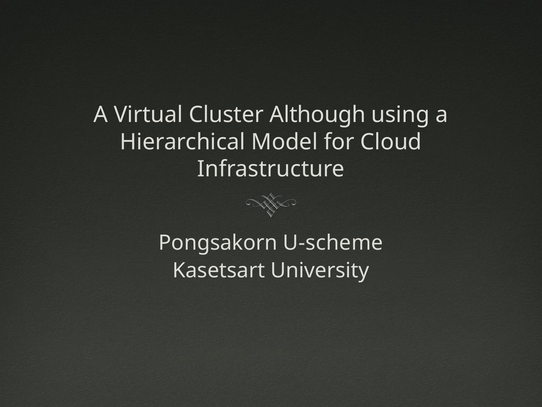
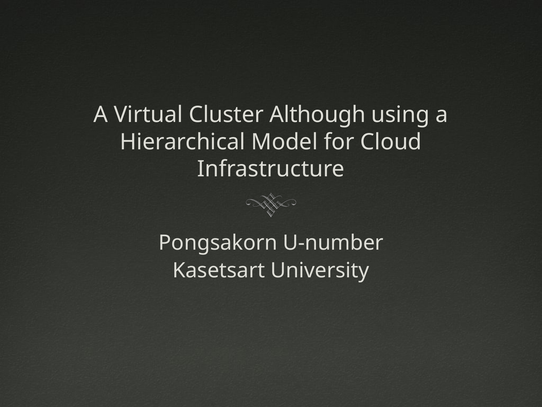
U-scheme: U-scheme -> U-number
